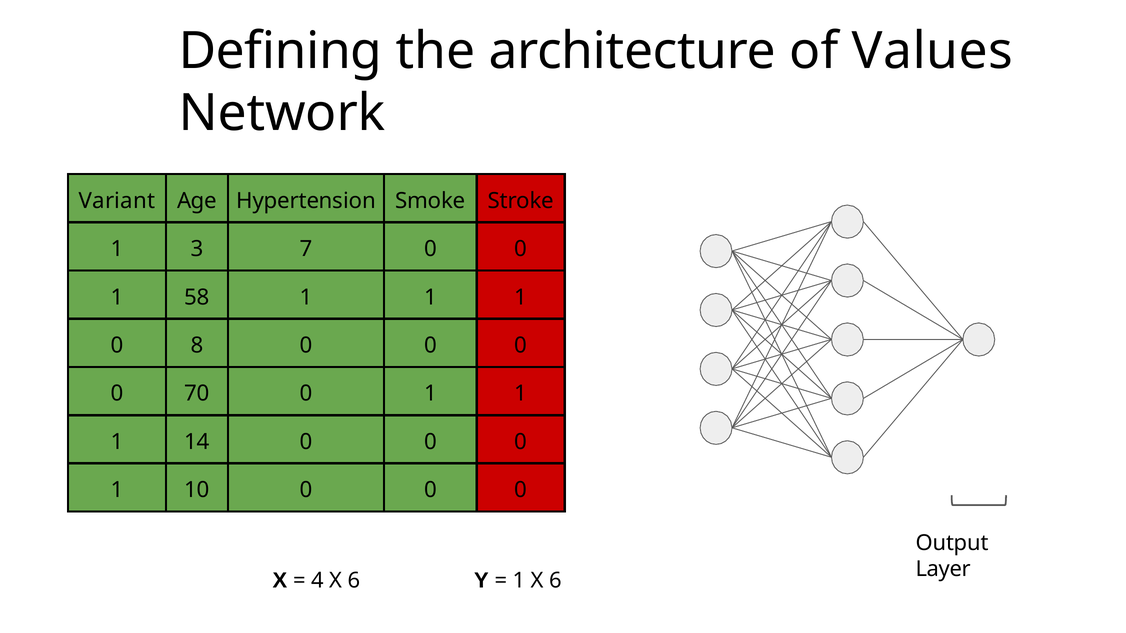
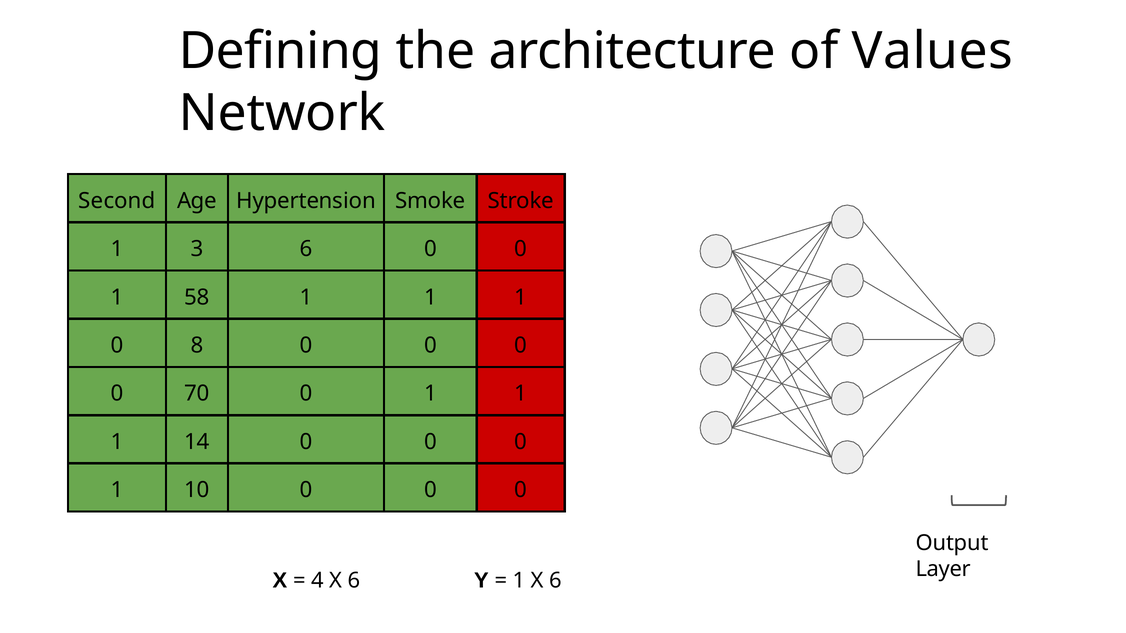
Variant: Variant -> Second
3 7: 7 -> 6
